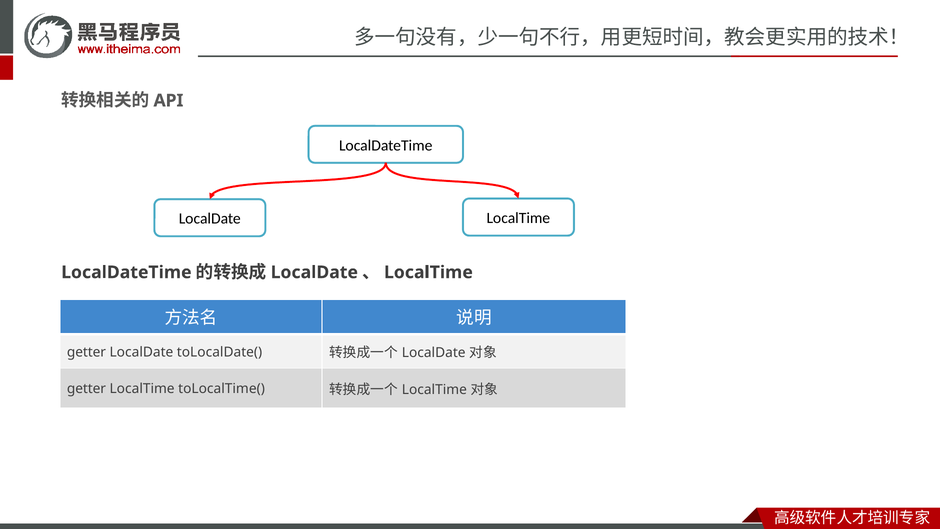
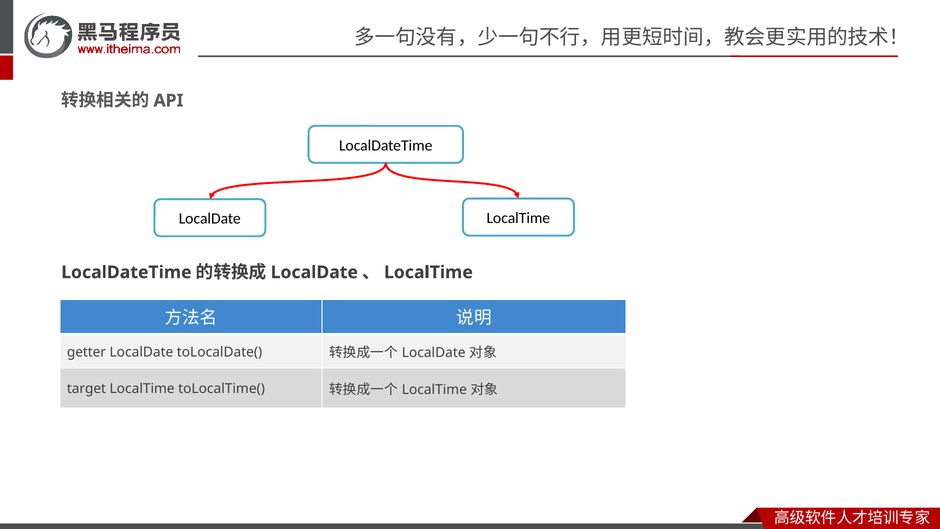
getter at (86, 389): getter -> target
